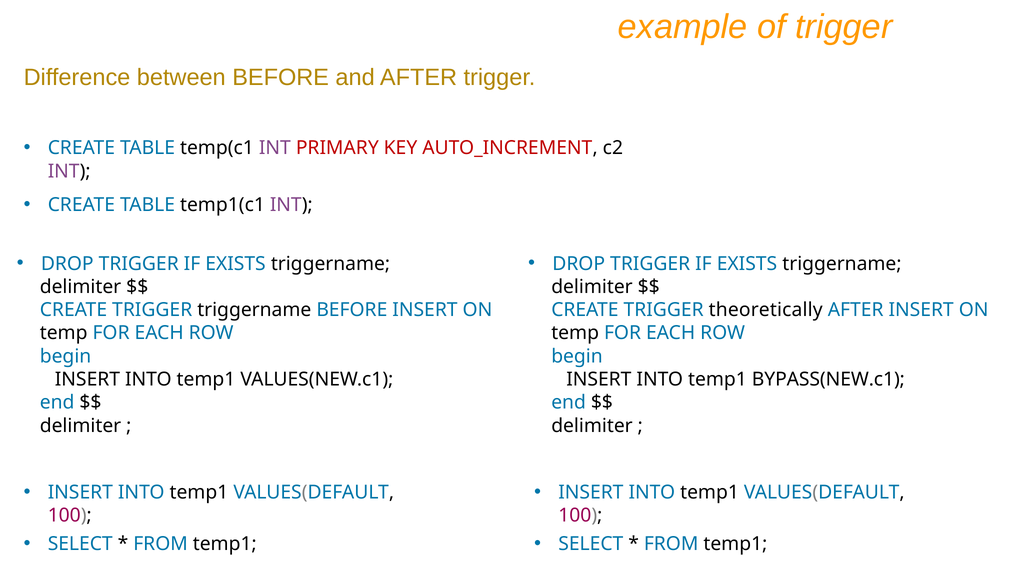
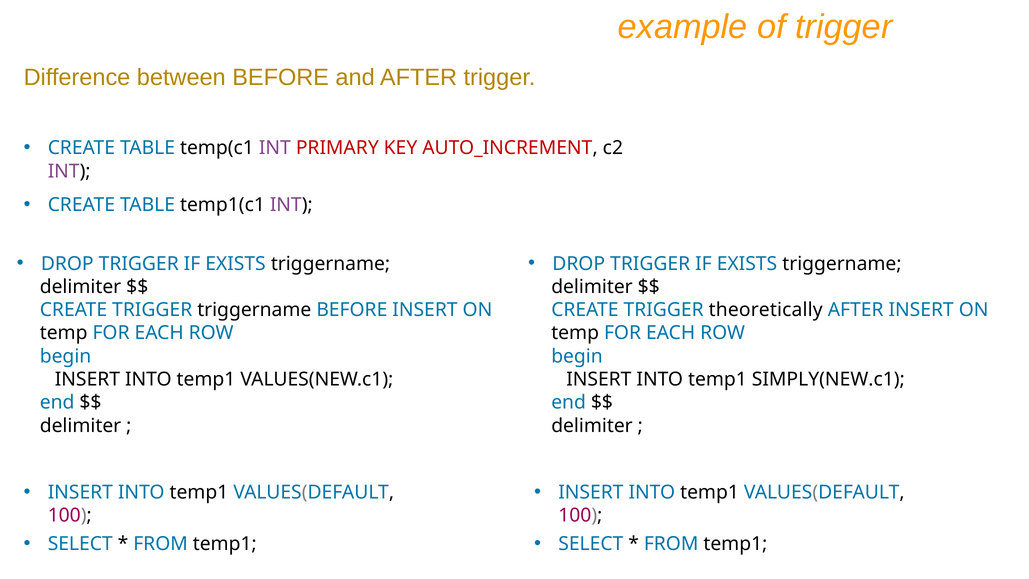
BYPASS(NEW.c1: BYPASS(NEW.c1 -> SIMPLY(NEW.c1
